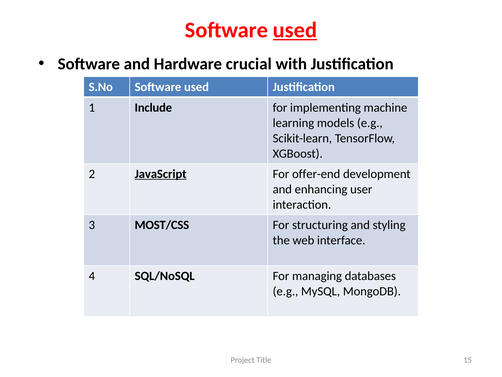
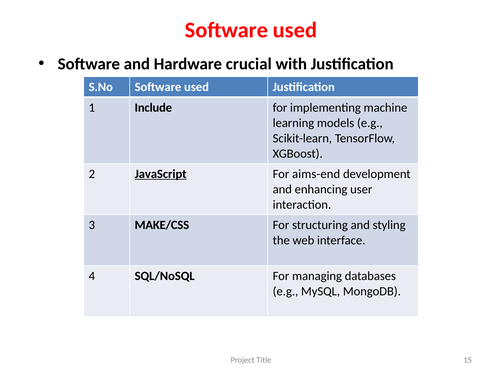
used at (295, 30) underline: present -> none
offer-end: offer-end -> aims-end
MOST/CSS: MOST/CSS -> MAKE/CSS
